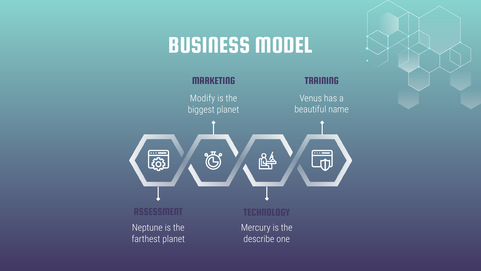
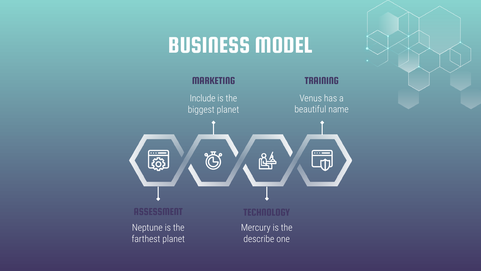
Modify: Modify -> Include
